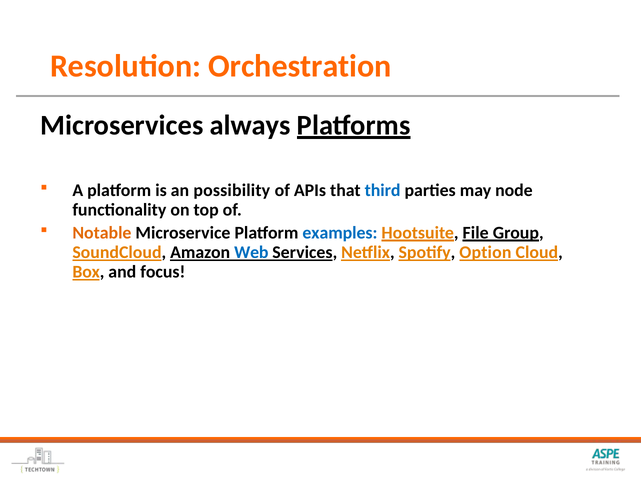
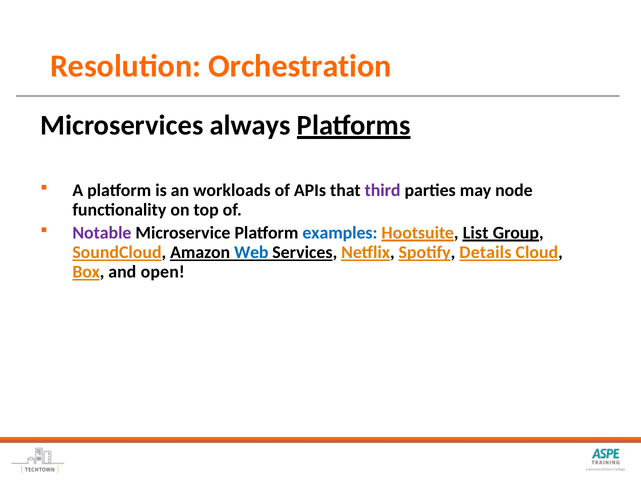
possibility: possibility -> workloads
third colour: blue -> purple
Notable colour: orange -> purple
File: File -> List
Option: Option -> Details
focus: focus -> open
